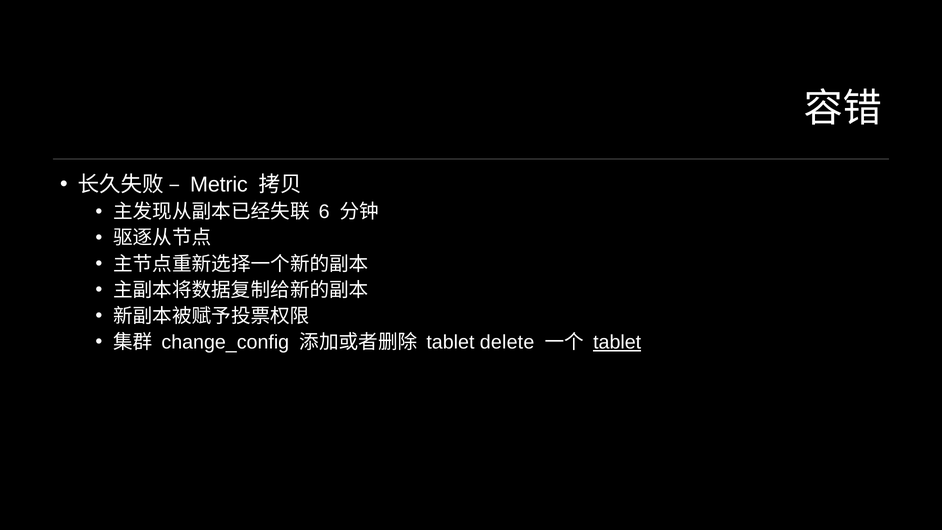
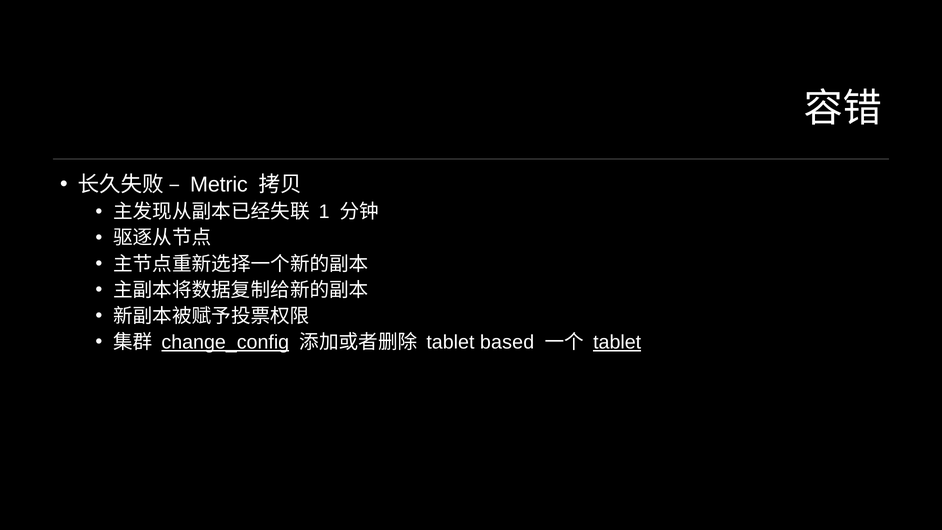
6: 6 -> 1
change_config underline: none -> present
delete: delete -> based
